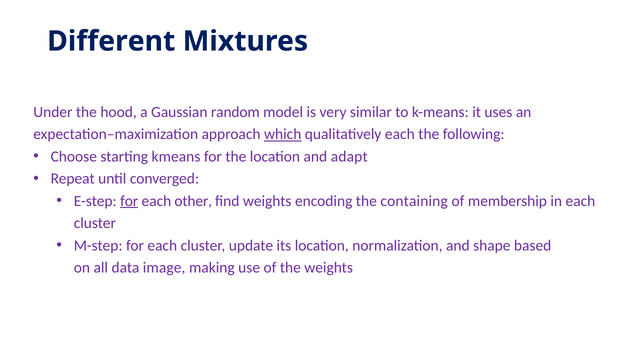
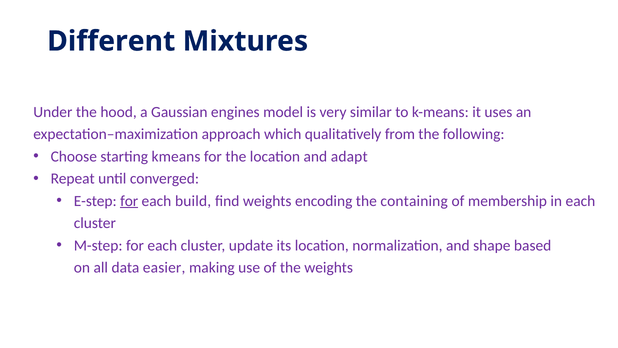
random: random -> engines
which underline: present -> none
qualitatively each: each -> from
other: other -> build
image: image -> easier
